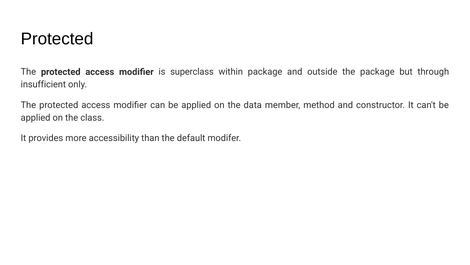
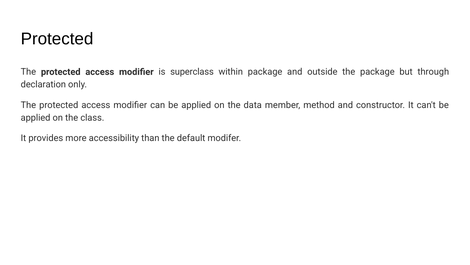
insufficient: insufficient -> declaration
